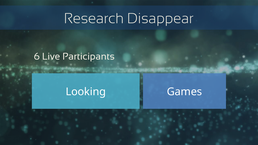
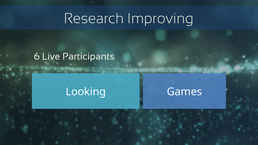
Disappear: Disappear -> Improving
